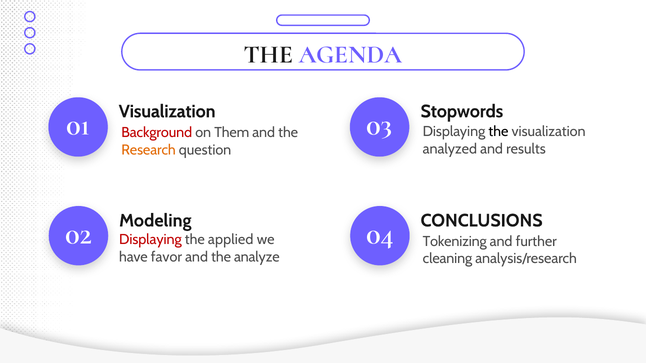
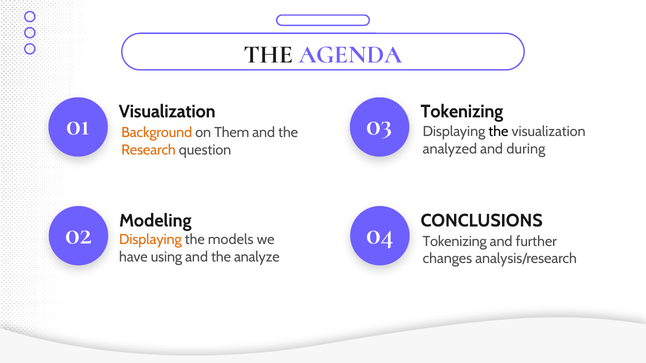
Stopwords at (462, 111): Stopwords -> Tokenizing
Background colour: red -> orange
results: results -> during
Displaying at (150, 240) colour: red -> orange
applied: applied -> models
favor: favor -> using
cleaning: cleaning -> changes
